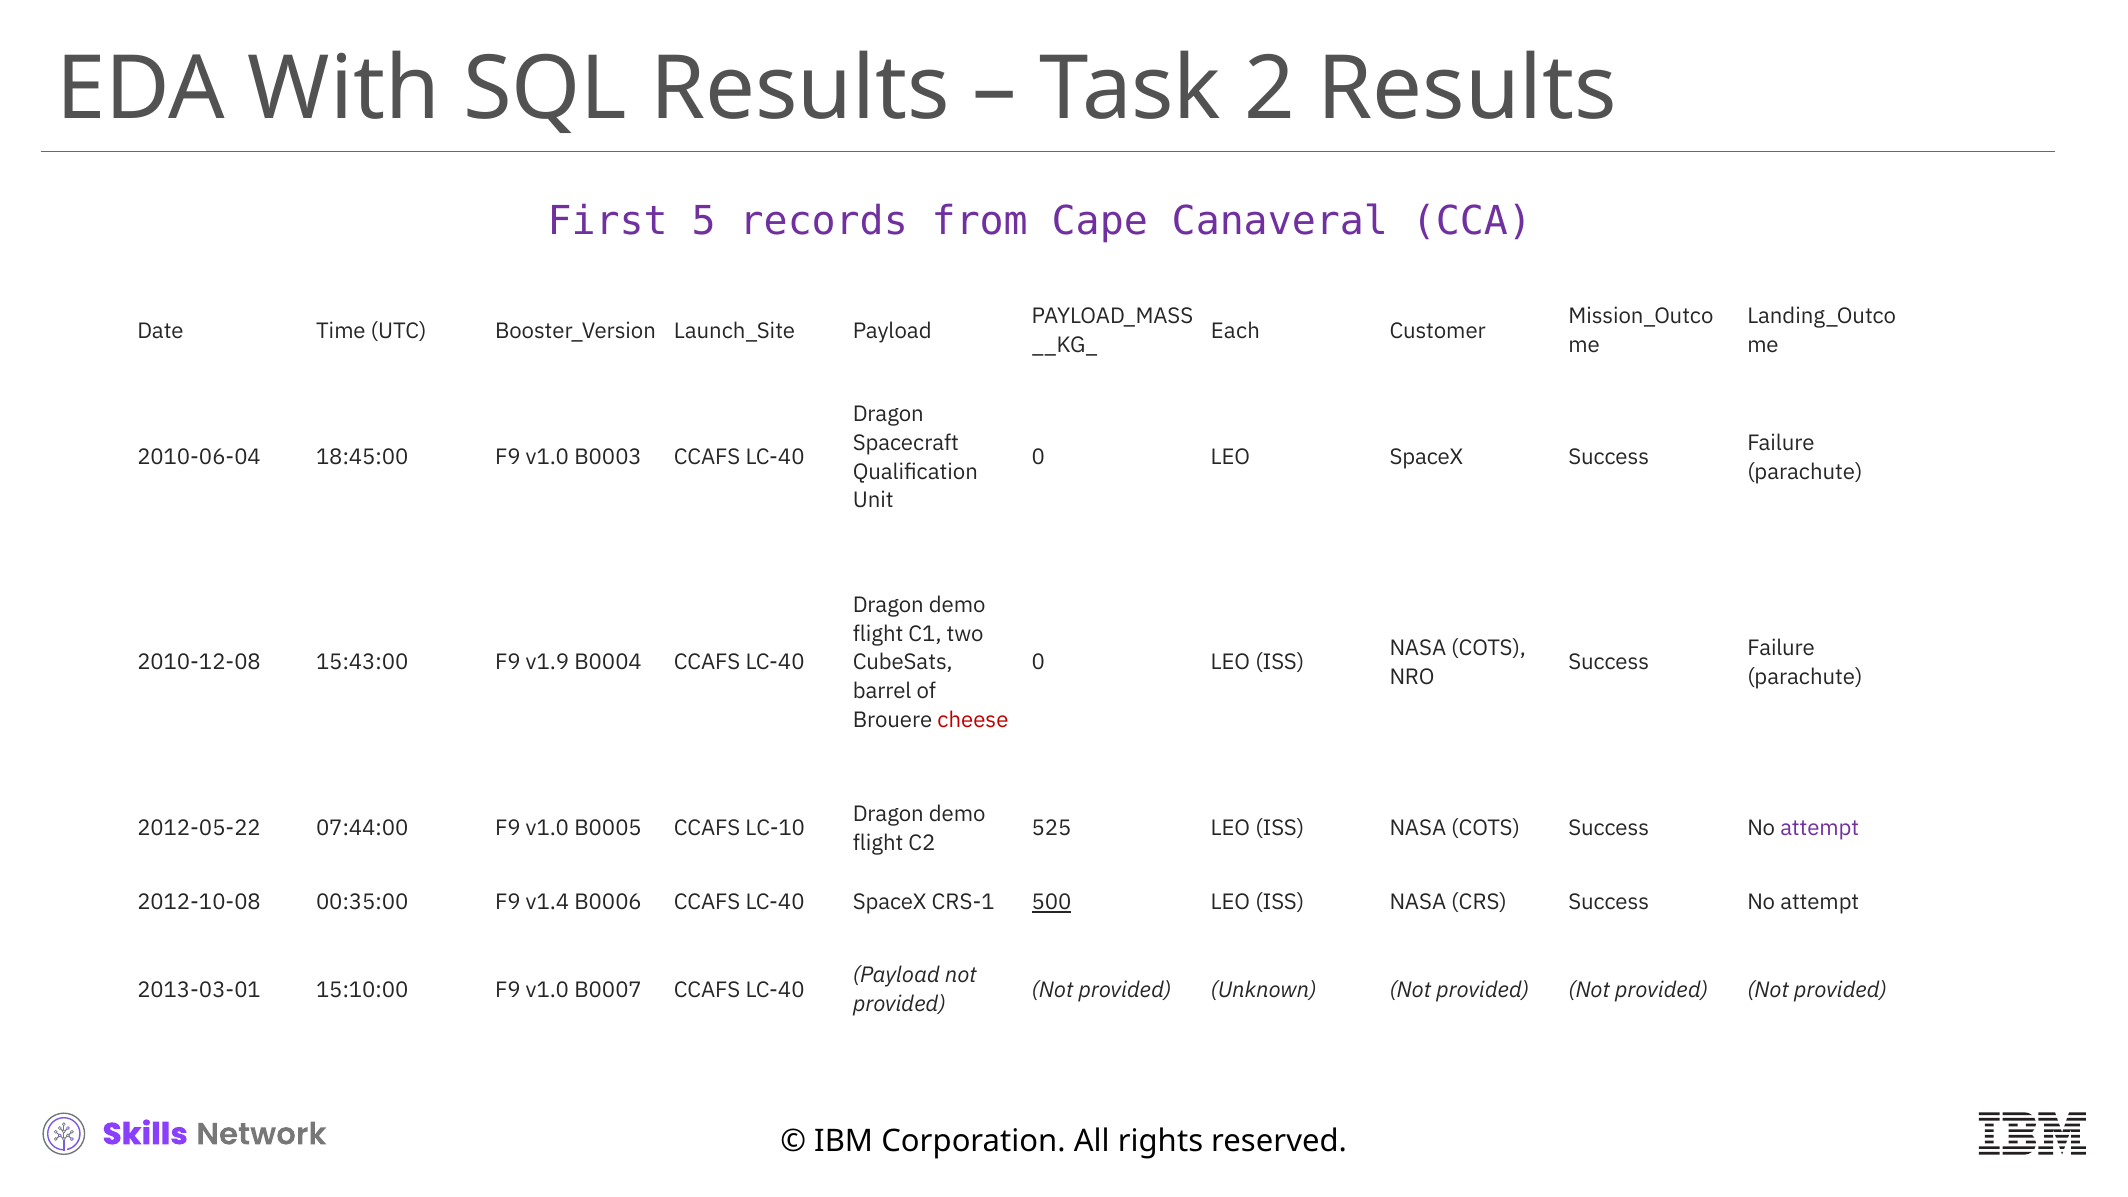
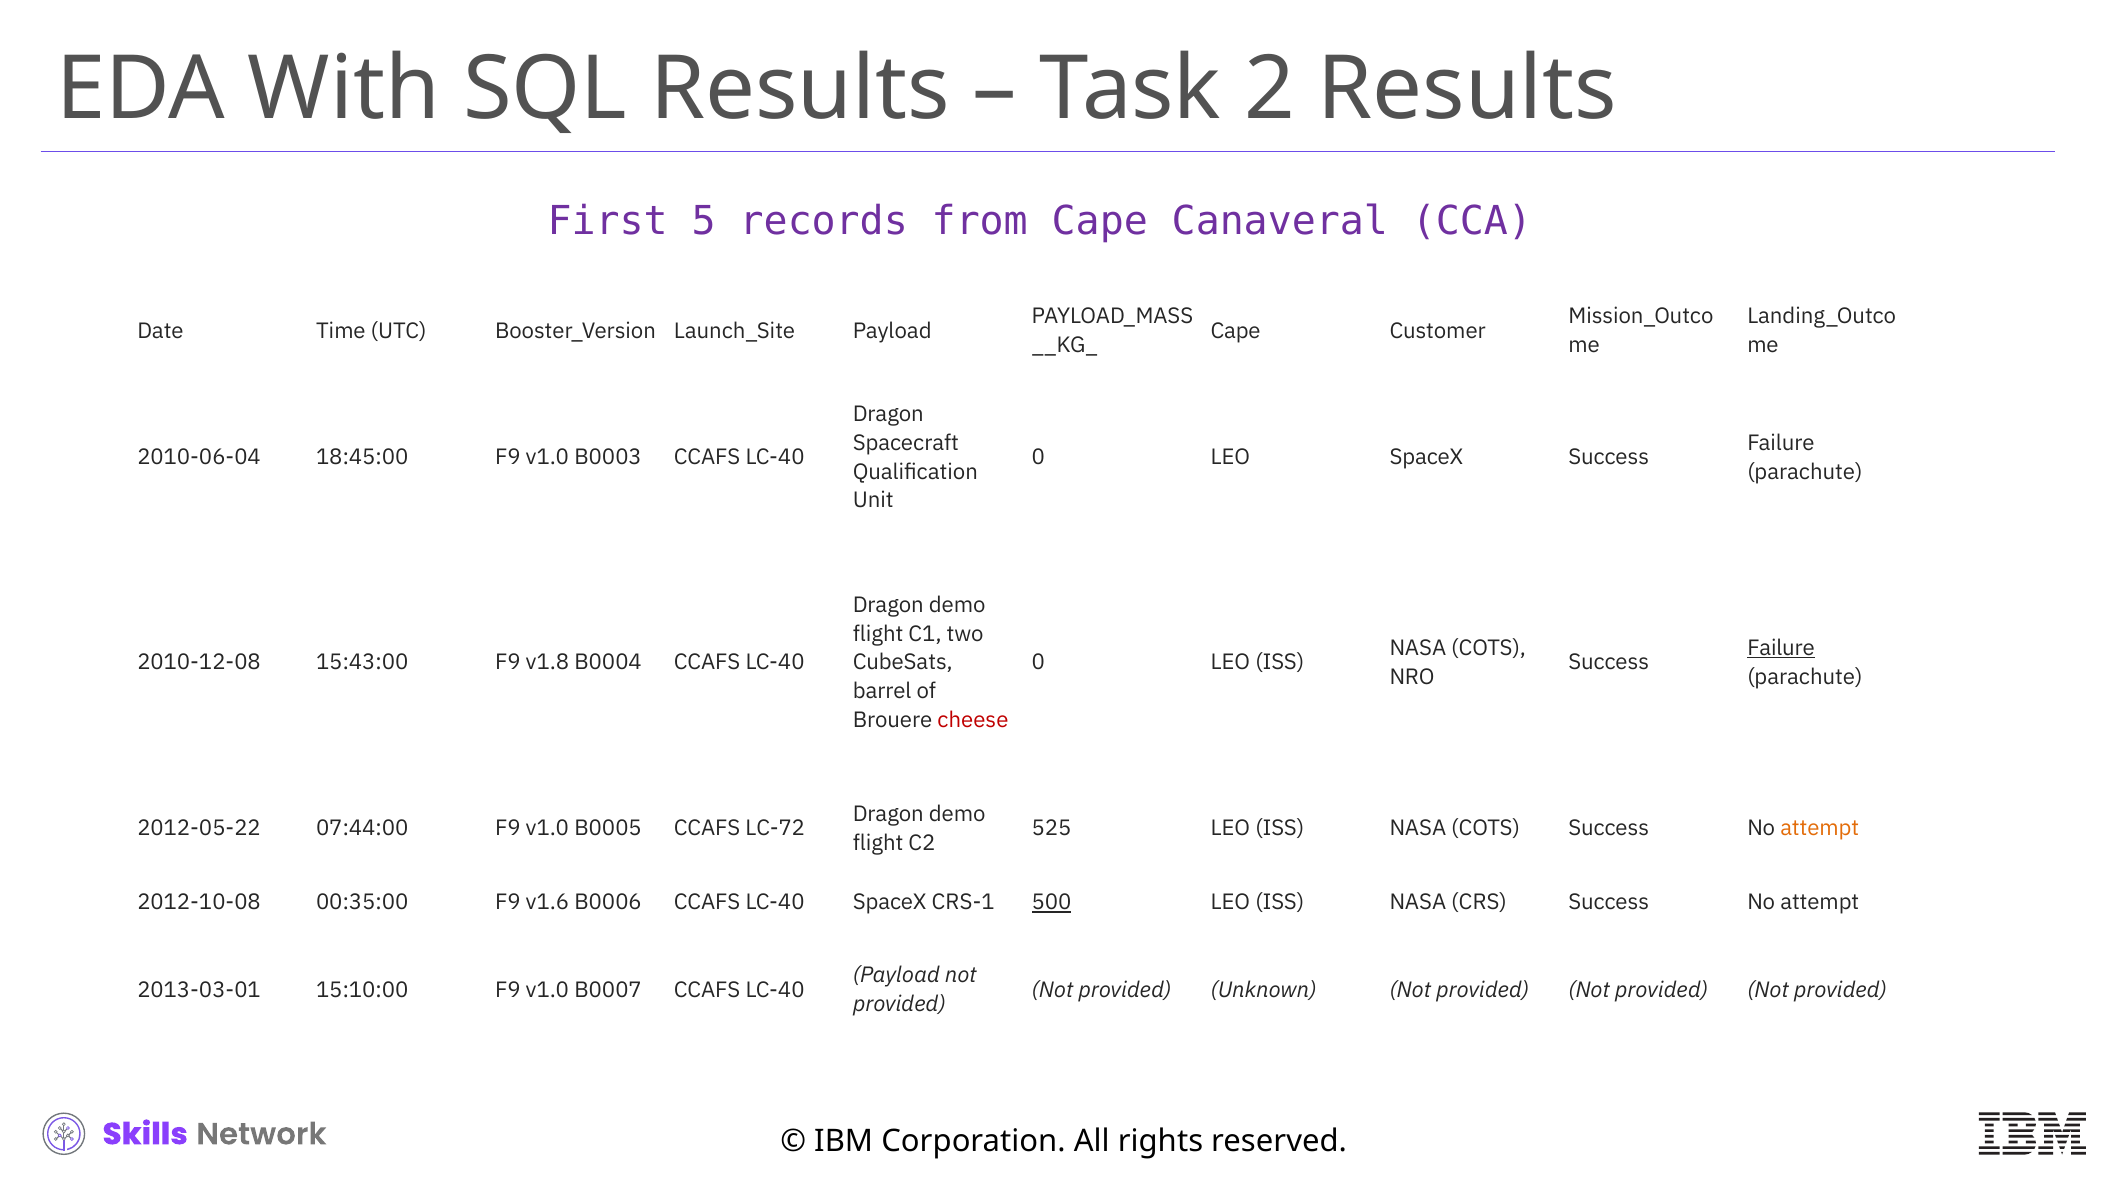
Each at (1235, 331): Each -> Cape
Failure at (1781, 648) underline: none -> present
v1.9: v1.9 -> v1.8
LC-10: LC-10 -> LC-72
attempt at (1820, 828) colour: purple -> orange
v1.4: v1.4 -> v1.6
